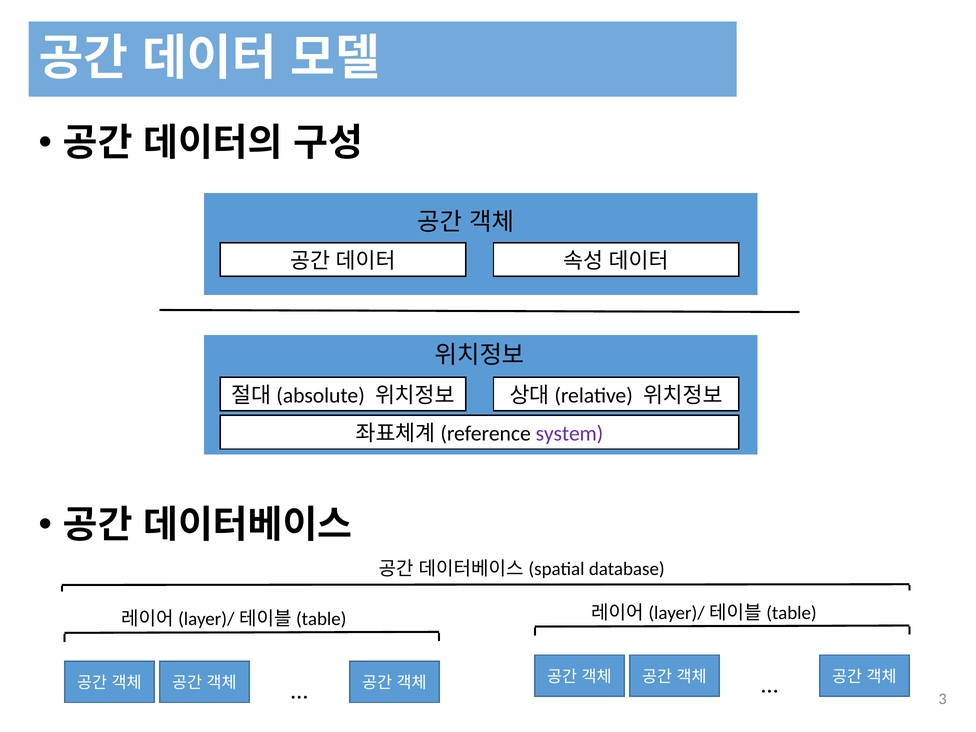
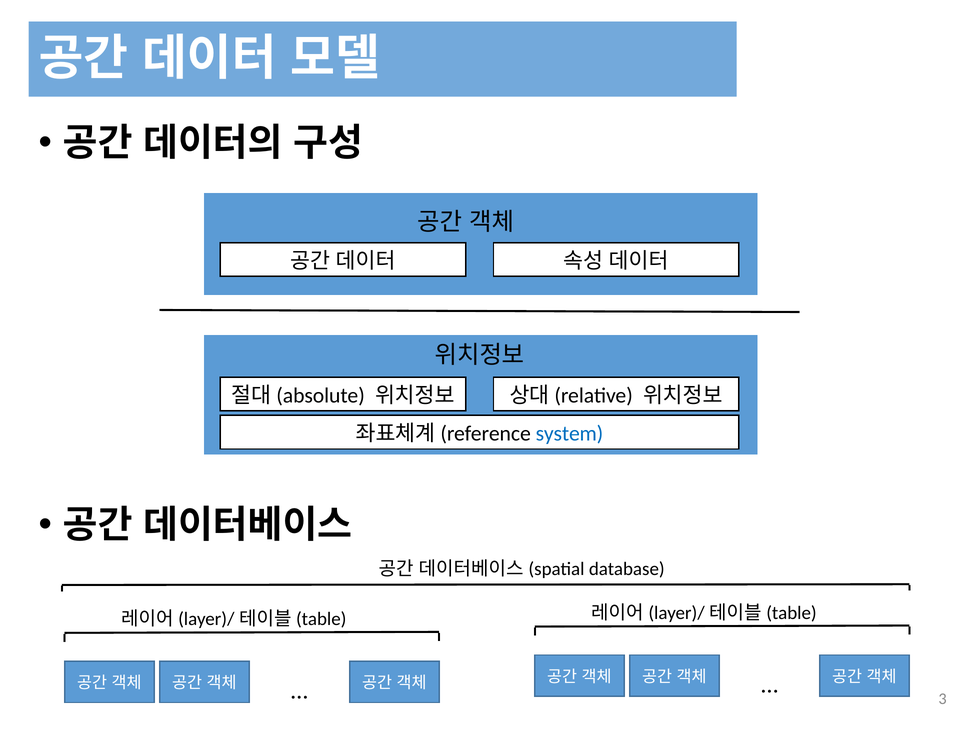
system colour: purple -> blue
